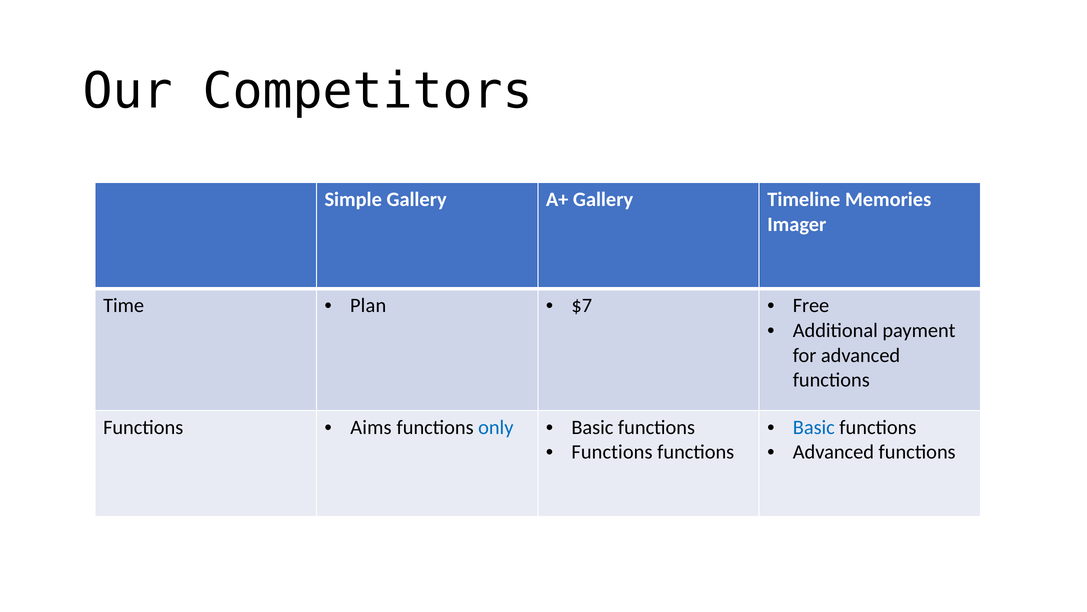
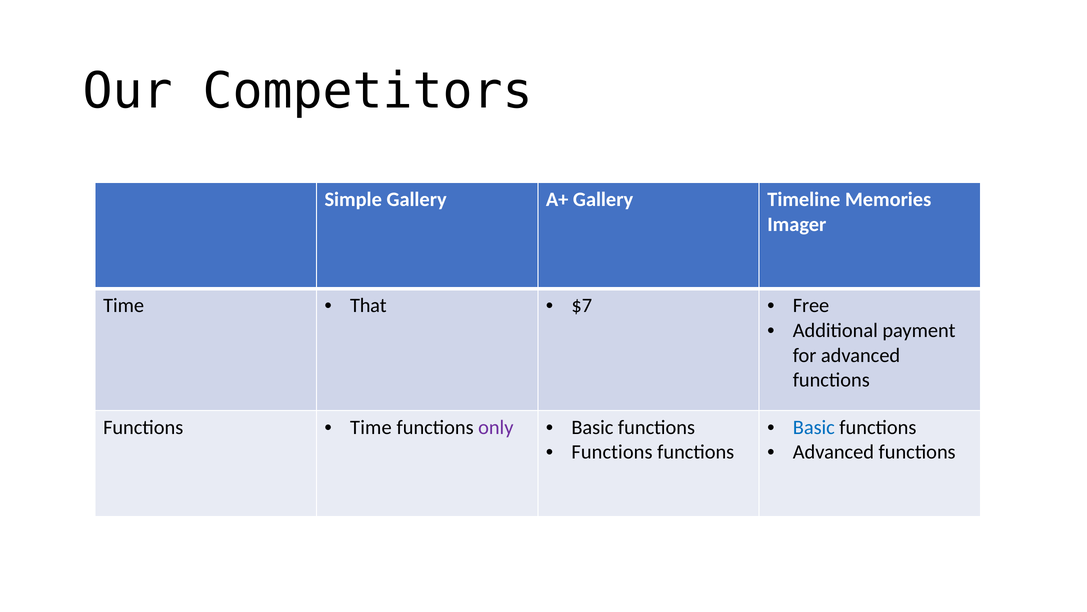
Plan: Plan -> That
Aims at (371, 427): Aims -> Time
only colour: blue -> purple
